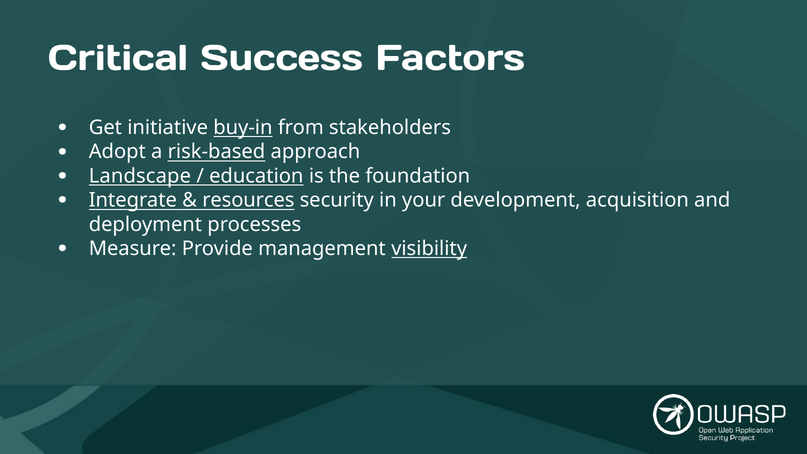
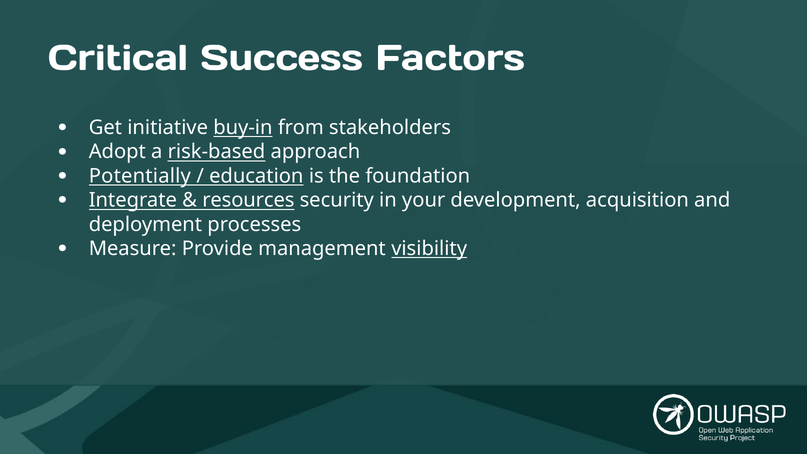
Landscape: Landscape -> Potentially
